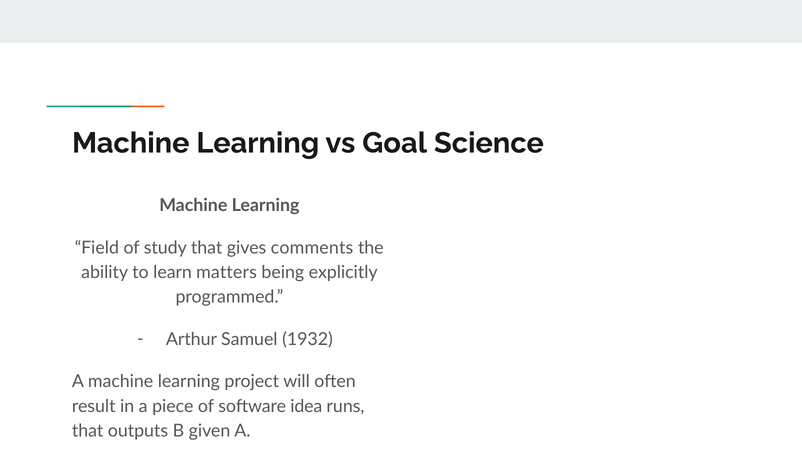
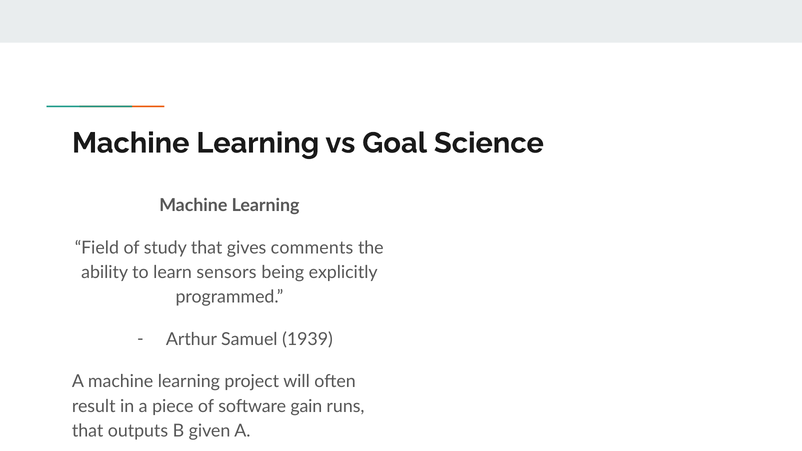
matters: matters -> sensors
1932: 1932 -> 1939
idea: idea -> gain
